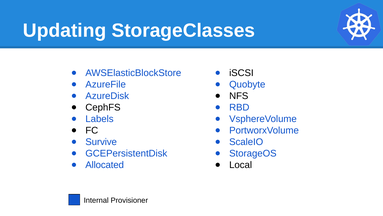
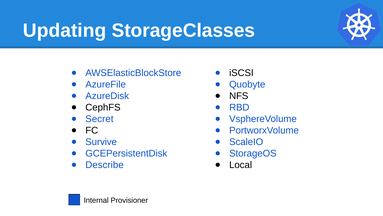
Labels: Labels -> Secret
Allocated: Allocated -> Describe
